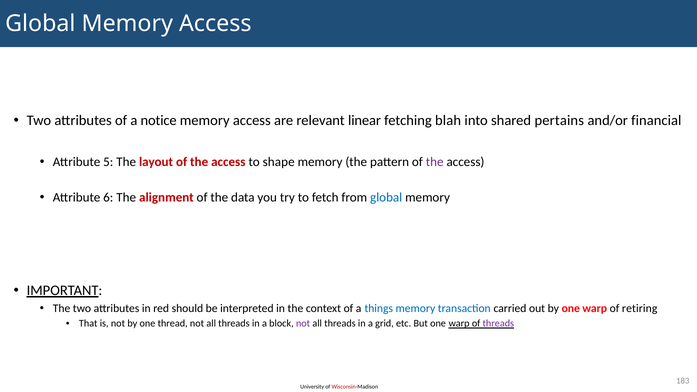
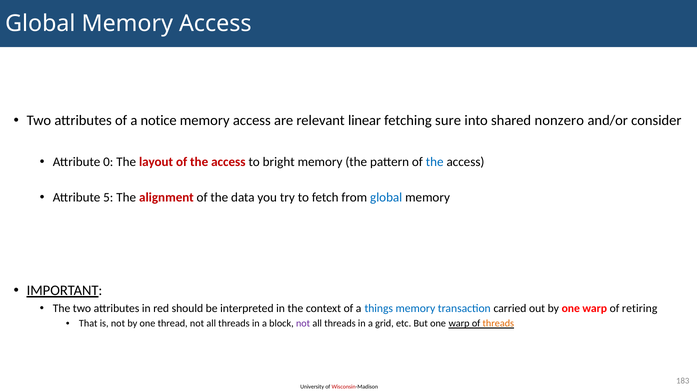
blah: blah -> sure
pertains: pertains -> nonzero
financial: financial -> consider
5: 5 -> 0
shape: shape -> bright
the at (435, 162) colour: purple -> blue
6: 6 -> 5
threads at (498, 324) colour: purple -> orange
